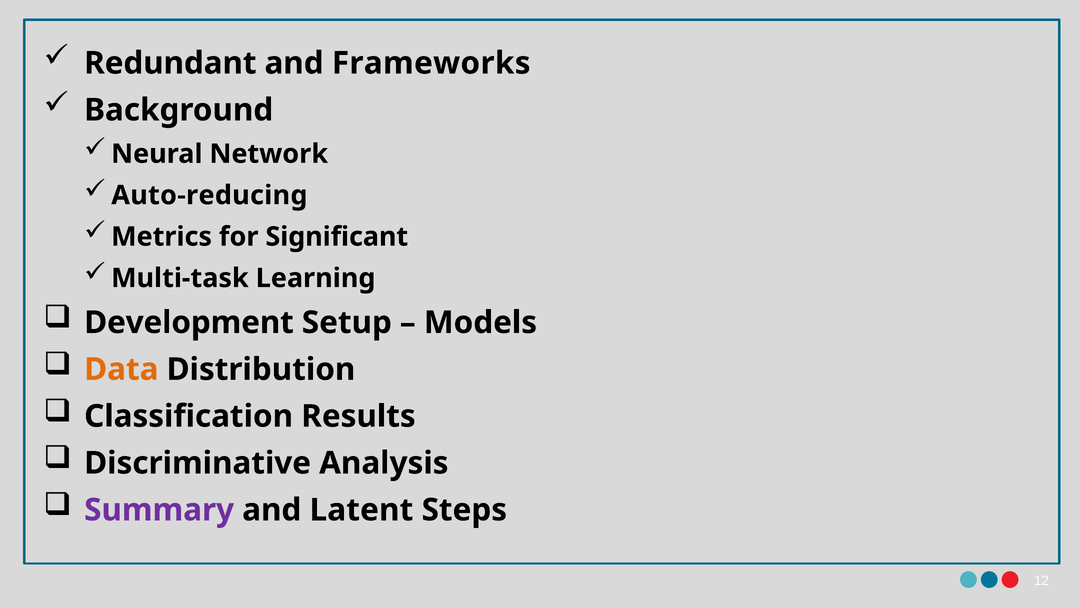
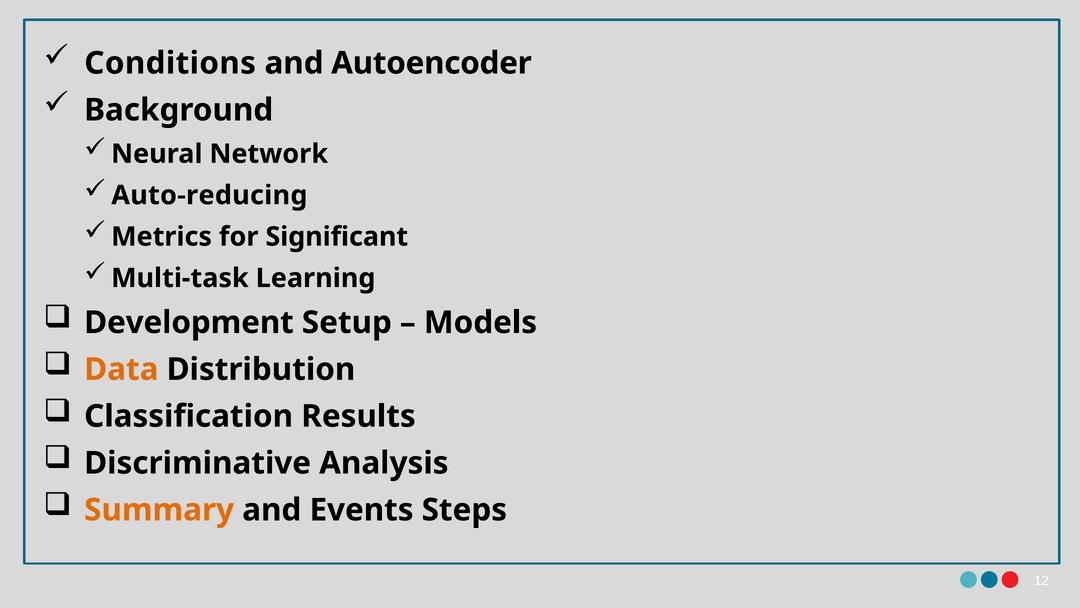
Redundant: Redundant -> Conditions
Frameworks: Frameworks -> Autoencoder
Summary colour: purple -> orange
Latent: Latent -> Events
